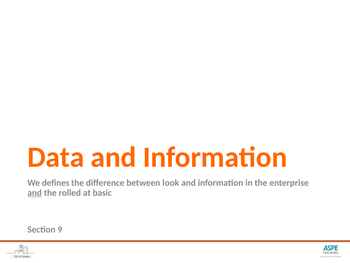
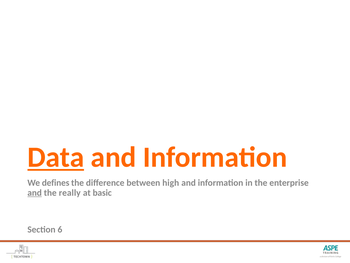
Data underline: none -> present
look: look -> high
rolled: rolled -> really
9: 9 -> 6
